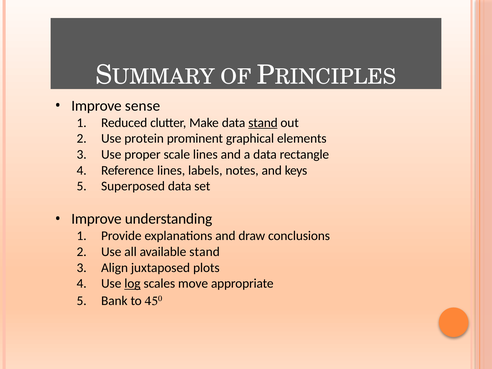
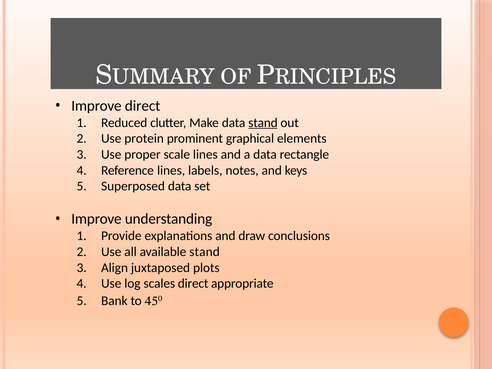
Improve sense: sense -> direct
log underline: present -> none
scales move: move -> direct
